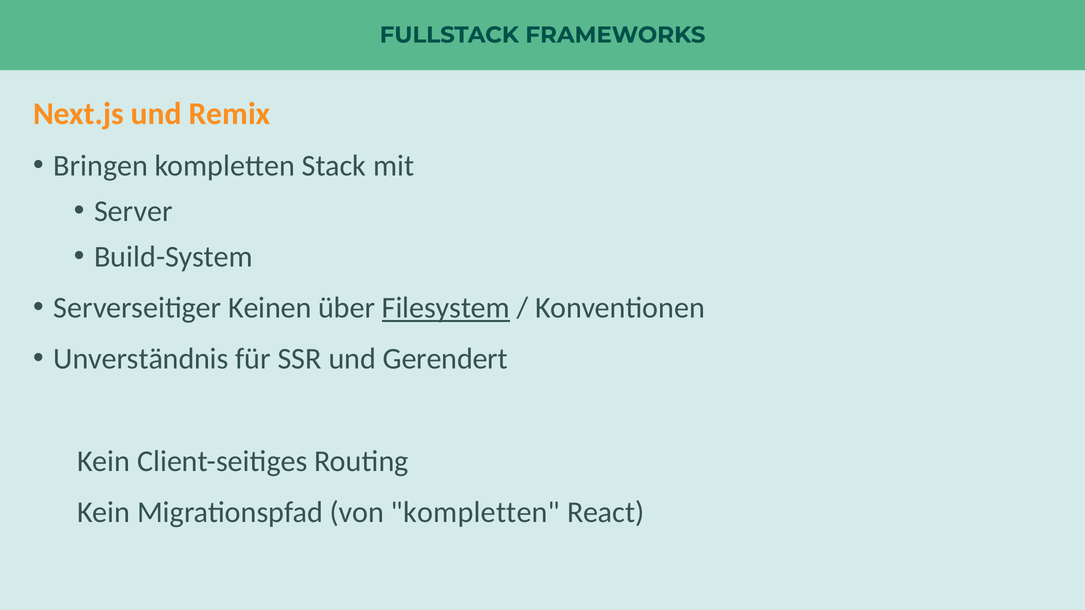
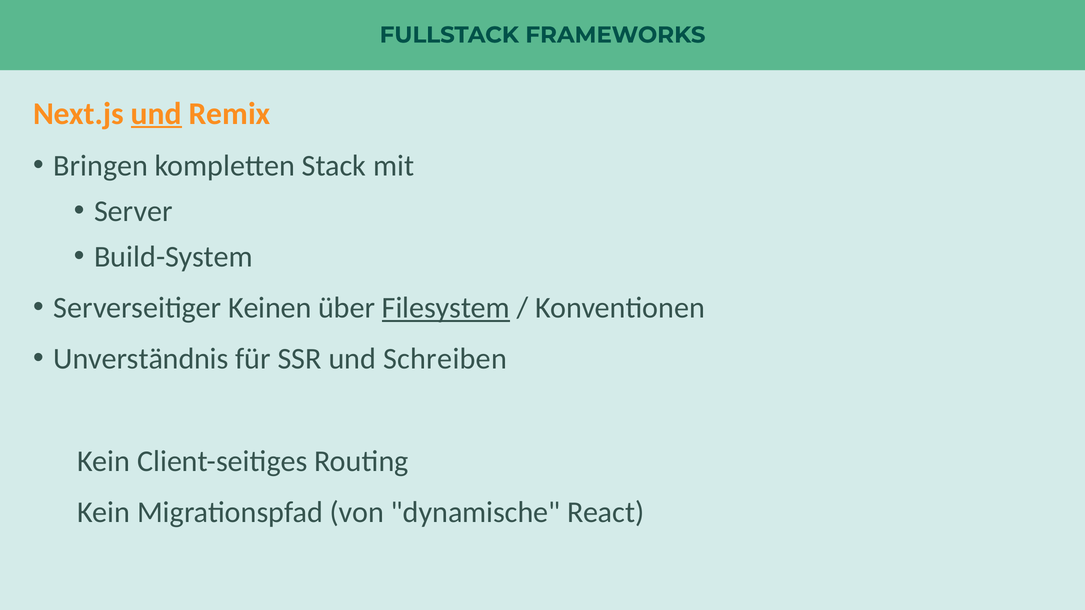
und at (156, 114) underline: none -> present
Gerendert: Gerendert -> Schreiben
von kompletten: kompletten -> dynamische
